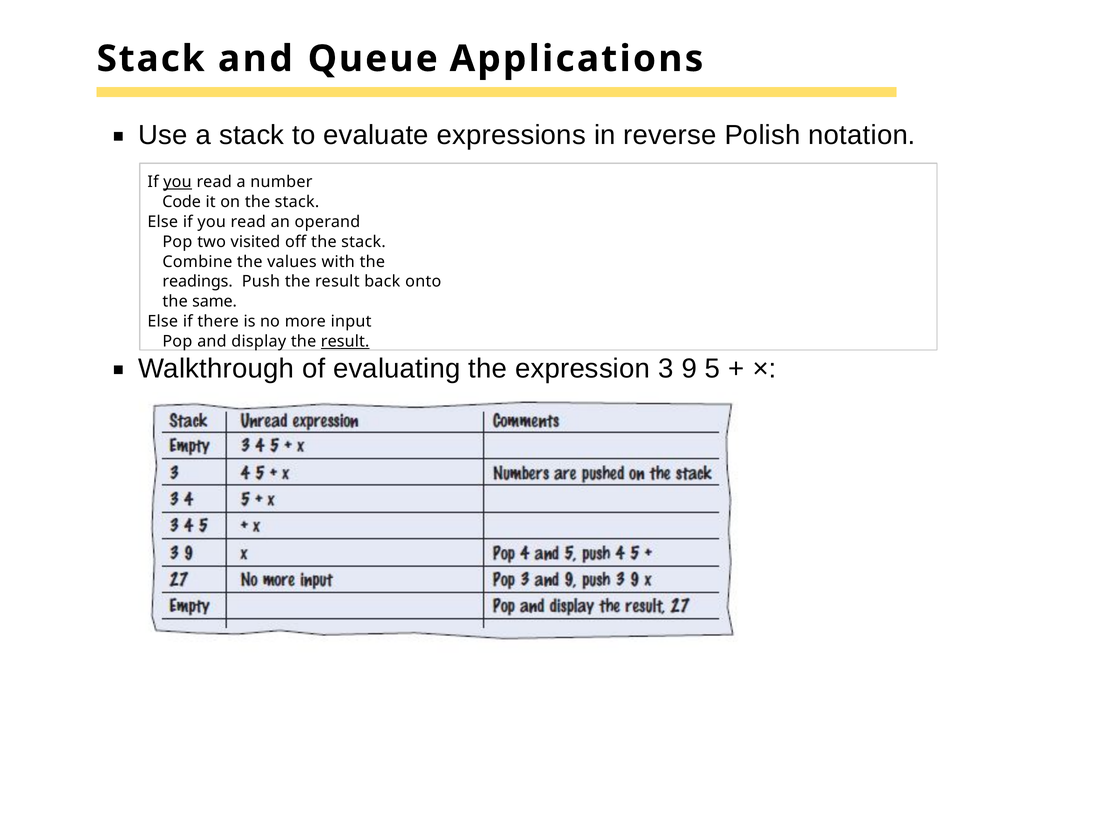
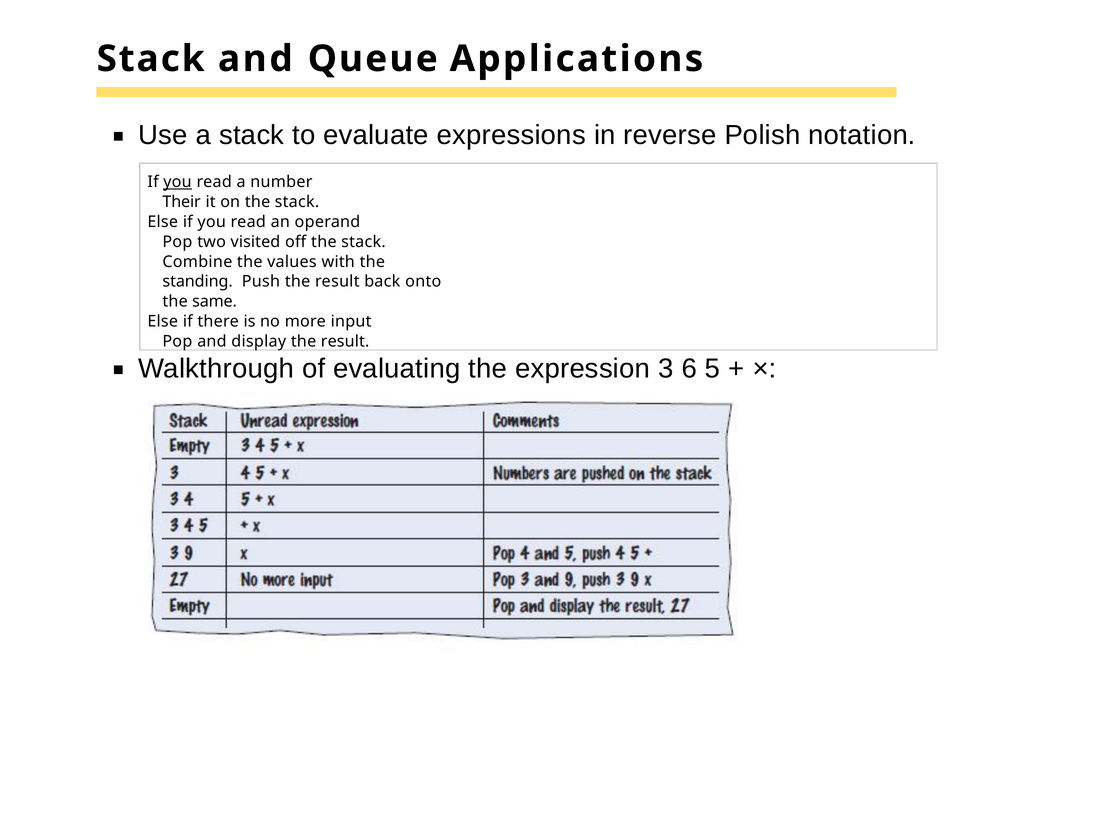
Code: Code -> Their
readings: readings -> standing
result at (345, 341) underline: present -> none
9: 9 -> 6
